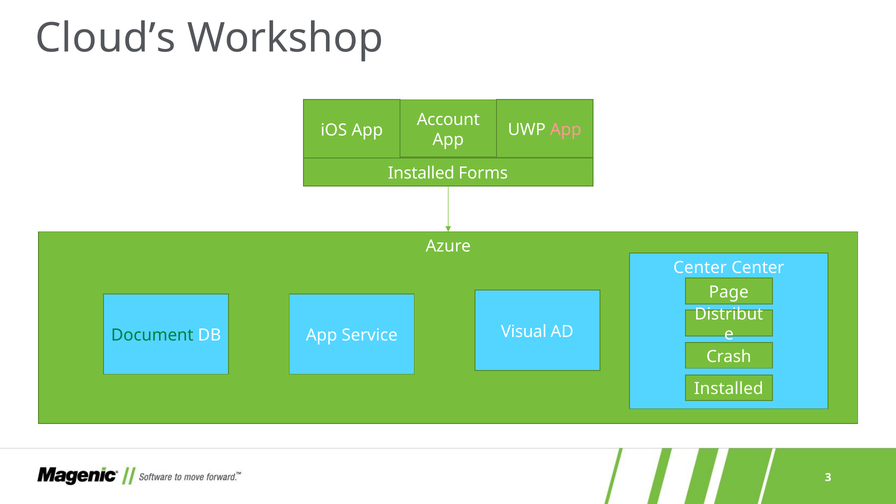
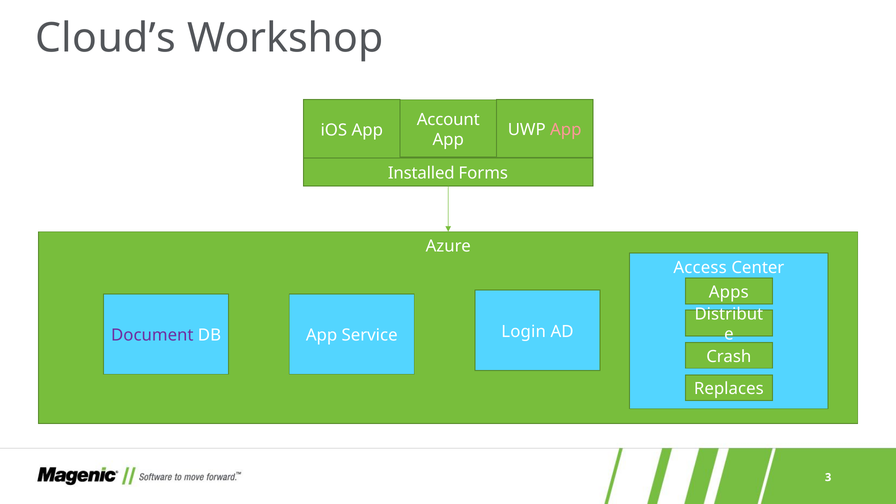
Center at (700, 267): Center -> Access
Page: Page -> Apps
Document colour: green -> purple
Visual: Visual -> Login
Installed at (729, 389): Installed -> Replaces
